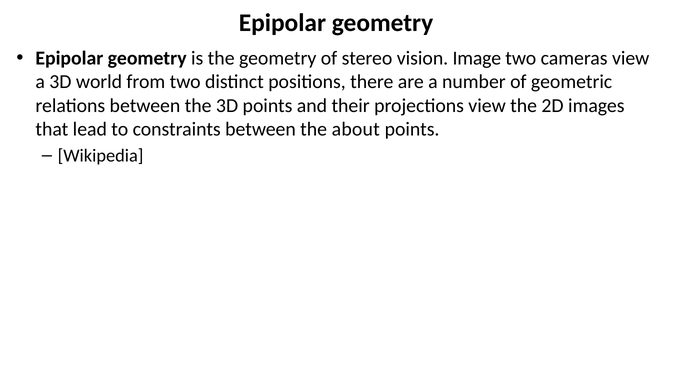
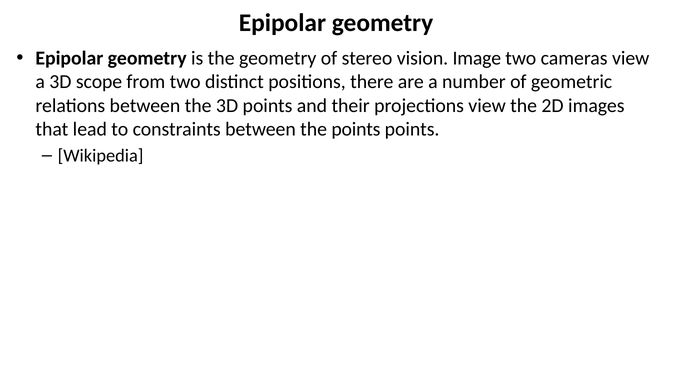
world: world -> scope
the about: about -> points
